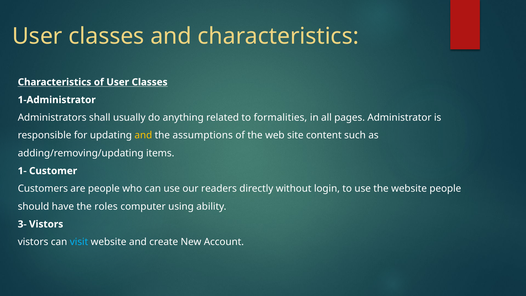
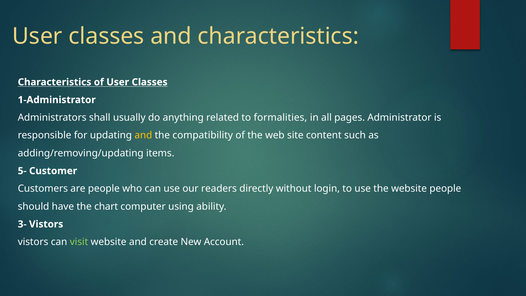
assumptions: assumptions -> compatibility
1-: 1- -> 5-
roles: roles -> chart
visit colour: light blue -> light green
